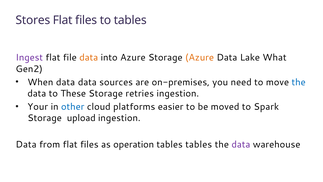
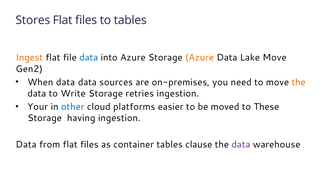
Ingest colour: purple -> orange
data at (89, 58) colour: orange -> blue
Lake What: What -> Move
the at (299, 82) colour: blue -> orange
These: These -> Write
Spark: Spark -> These
upload: upload -> having
operation: operation -> container
tables tables: tables -> clause
